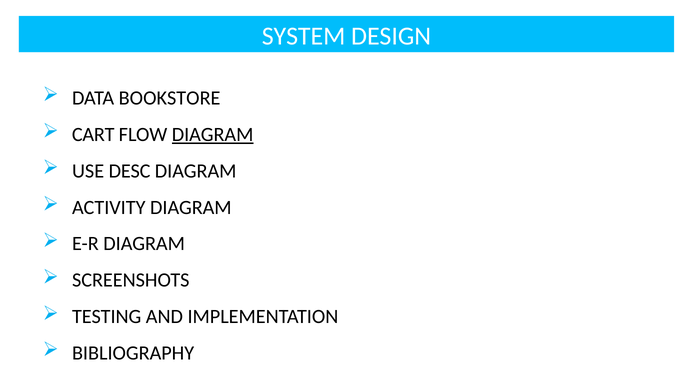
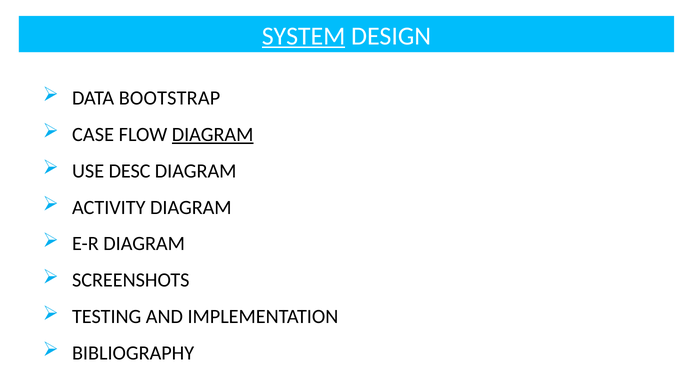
SYSTEM underline: none -> present
BOOKSTORE: BOOKSTORE -> BOOTSTRAP
CART: CART -> CASE
